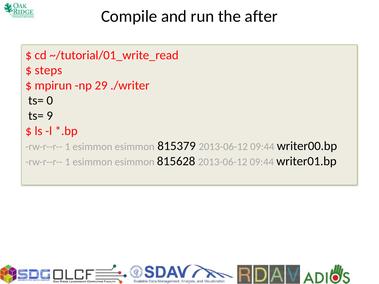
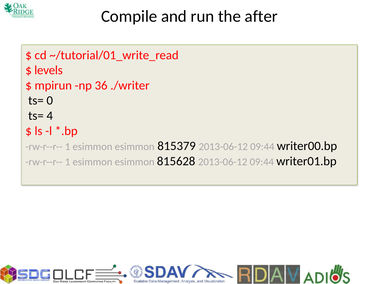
steps: steps -> levels
29: 29 -> 36
9: 9 -> 4
